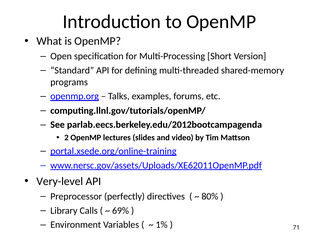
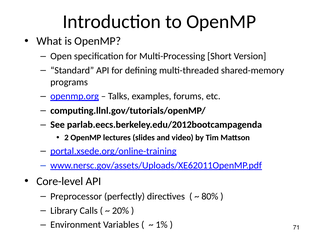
Very-level: Very-level -> Core-level
69%: 69% -> 20%
